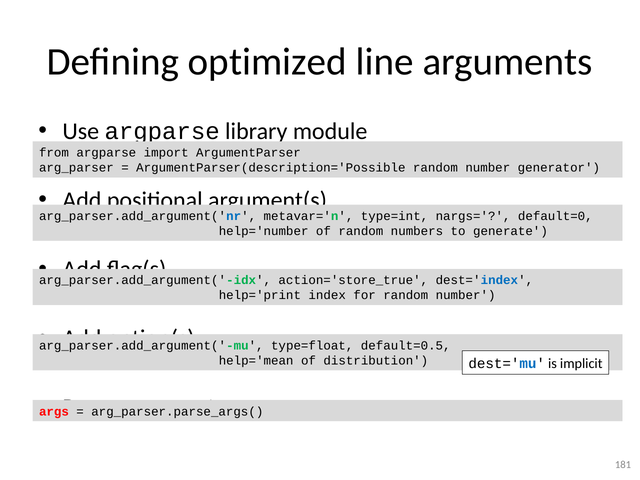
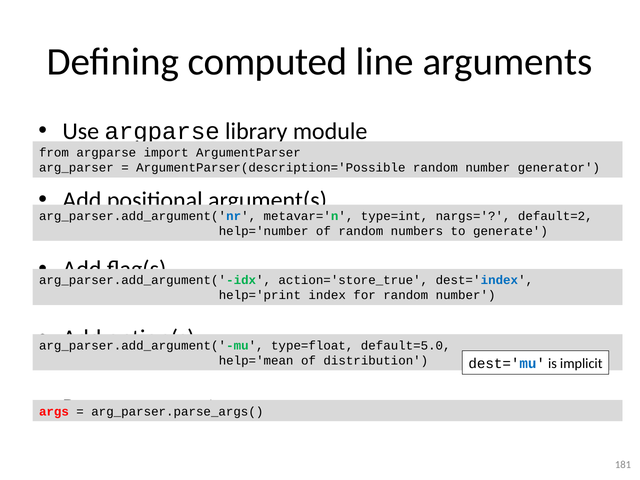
optimized: optimized -> computed
default=0: default=0 -> default=2
default=0.5: default=0.5 -> default=5.0
